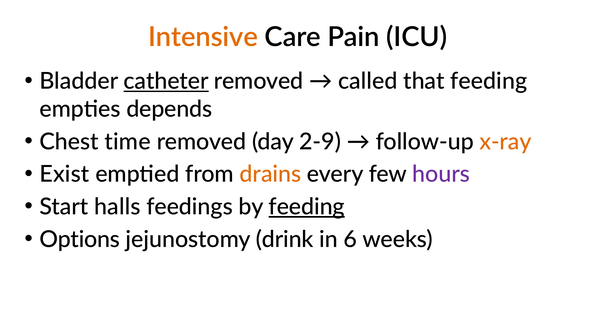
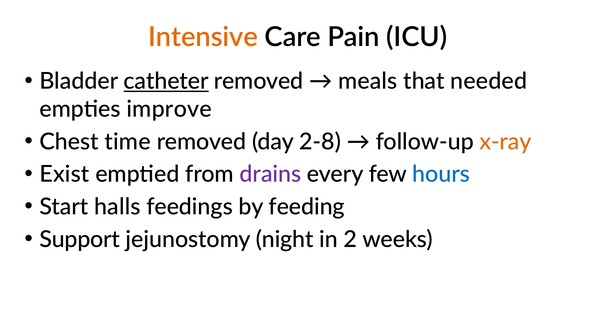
called: called -> meals
that feeding: feeding -> needed
depends: depends -> improve
2-9: 2-9 -> 2-8
drains colour: orange -> purple
hours colour: purple -> blue
feeding at (307, 207) underline: present -> none
Options: Options -> Support
drink: drink -> night
6: 6 -> 2
